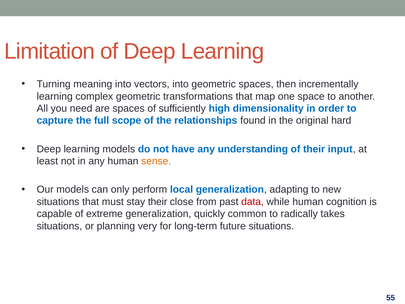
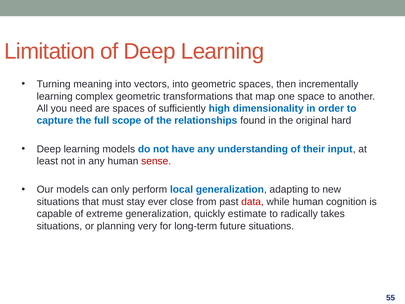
sense colour: orange -> red
stay their: their -> ever
common: common -> estimate
